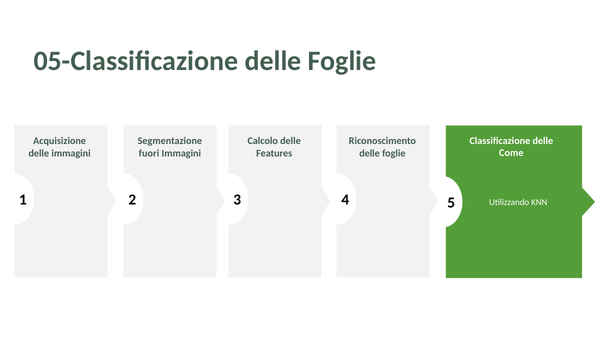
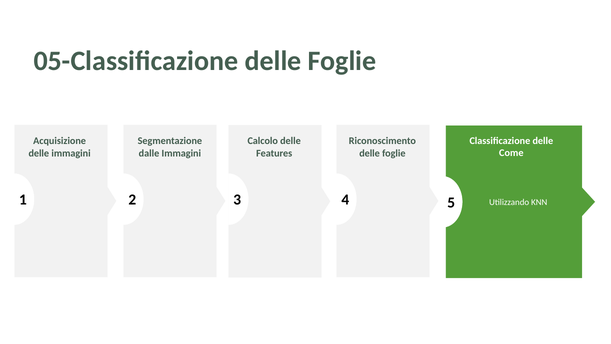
fuori: fuori -> dalle
